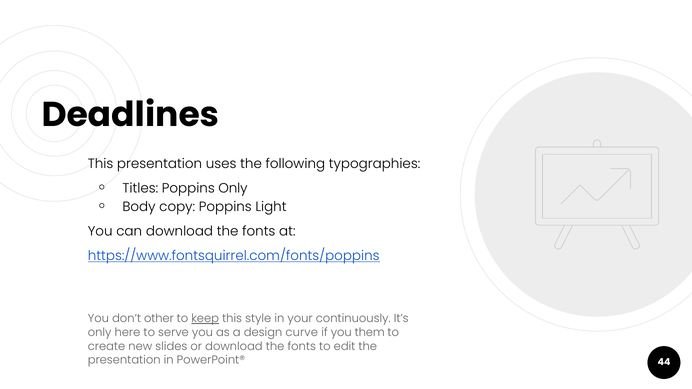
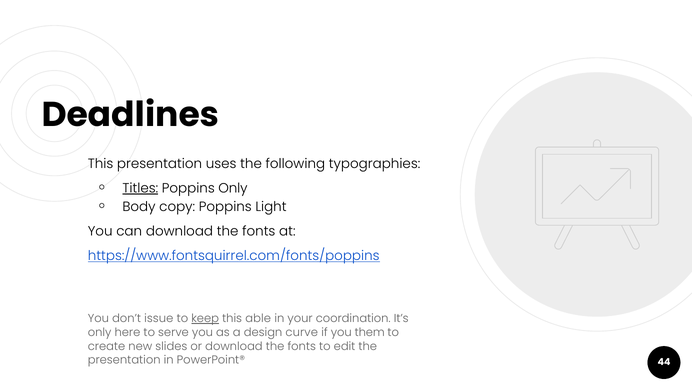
Titles underline: none -> present
other: other -> issue
style: style -> able
continuously: continuously -> coordination
